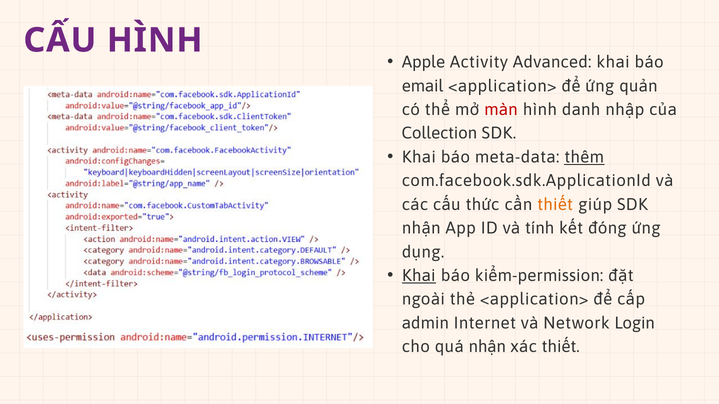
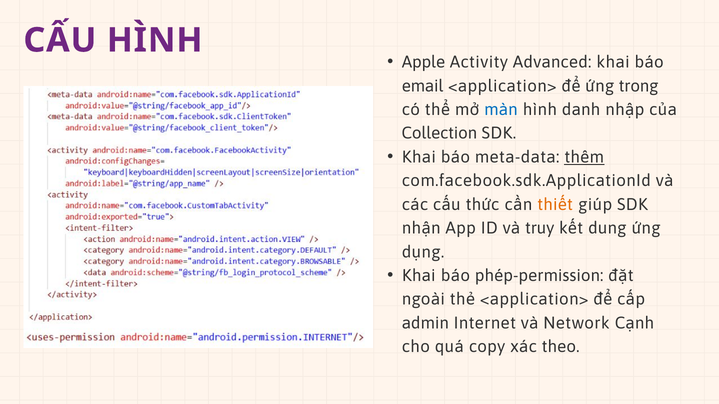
quản: quản -> trong
màn colour: red -> blue
tính: tính -> truy
đóng: đóng -> dung
Khai at (419, 276) underline: present -> none
kiểm-permission: kiểm-permission -> phép-permission
Login: Login -> Cạnh
quá nhận: nhận -> copy
xác thiết: thiết -> theo
